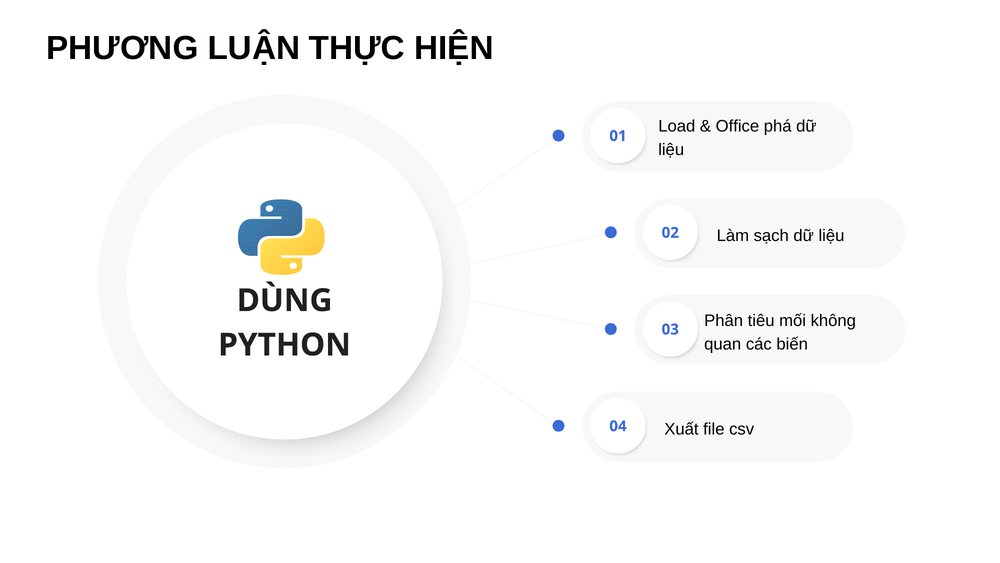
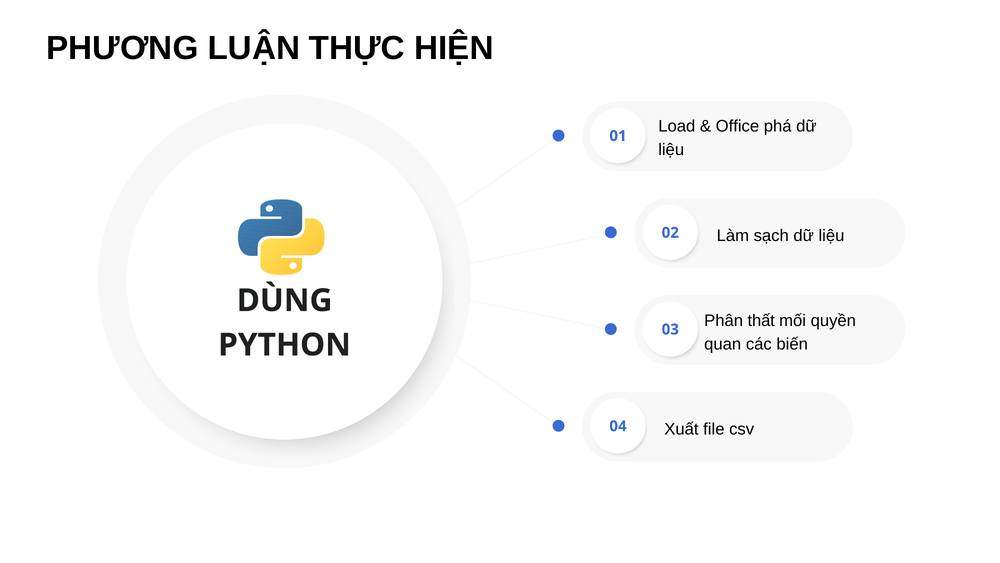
tiêu: tiêu -> thất
không: không -> quyền
